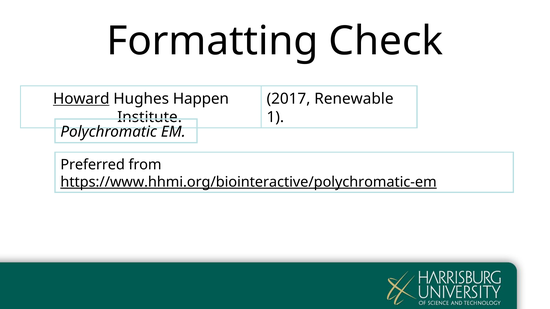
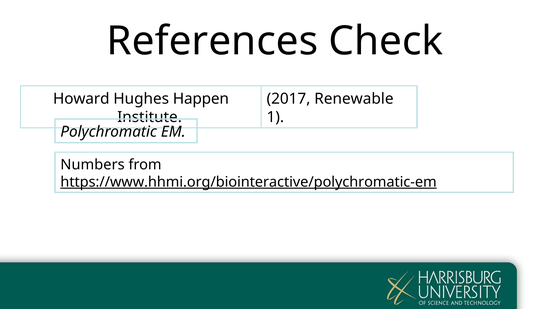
Formatting: Formatting -> References
Howard underline: present -> none
Preferred: Preferred -> Numbers
